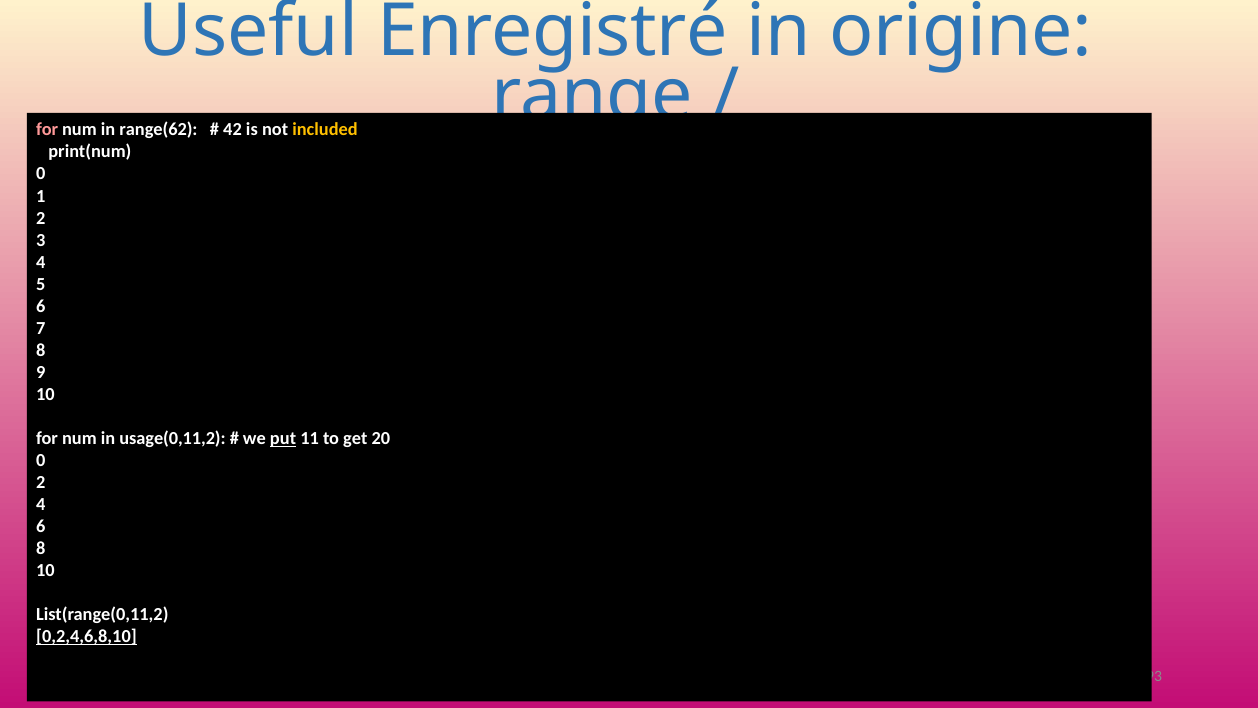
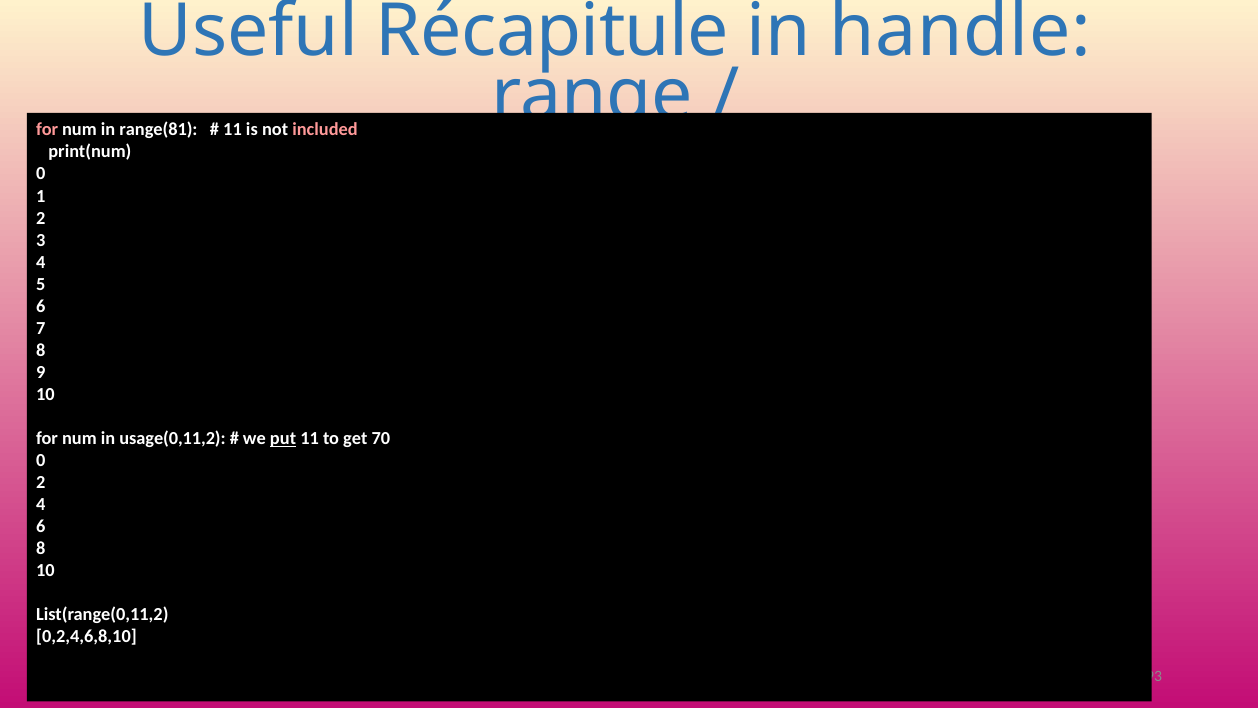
Enregistré: Enregistré -> Récapitule
origine: origine -> handle
range(62: range(62 -> range(81
42 at (233, 130): 42 -> 11
included colour: yellow -> pink
20: 20 -> 70
0,2,4,6,8,10 underline: present -> none
